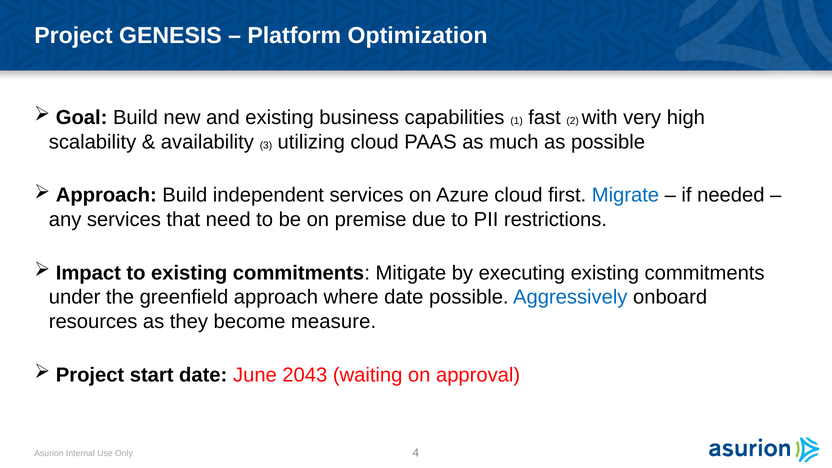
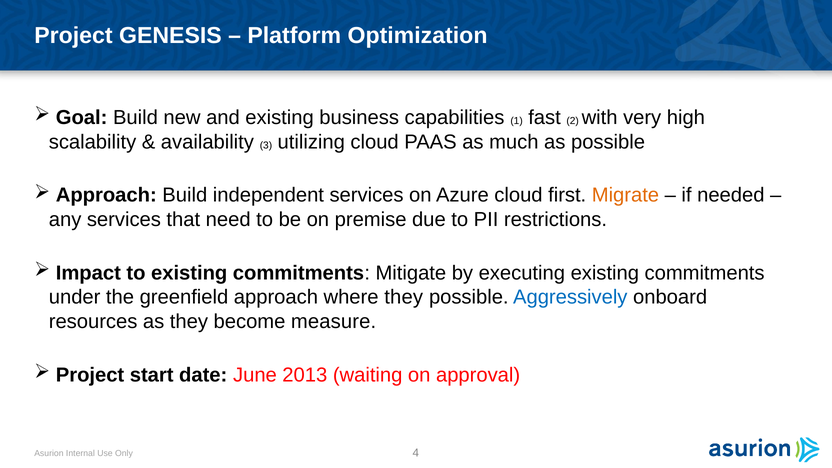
Migrate colour: blue -> orange
where date: date -> they
2043: 2043 -> 2013
